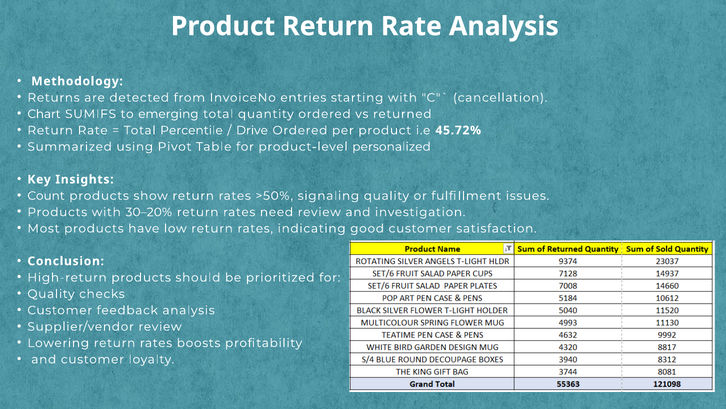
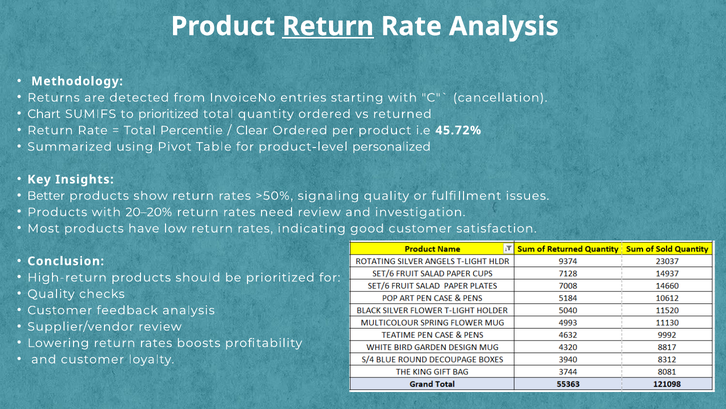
Return at (328, 26) underline: none -> present
to emerging: emerging -> prioritized
Drive: Drive -> Clear
Count: Count -> Better
30–20%: 30–20% -> 20–20%
